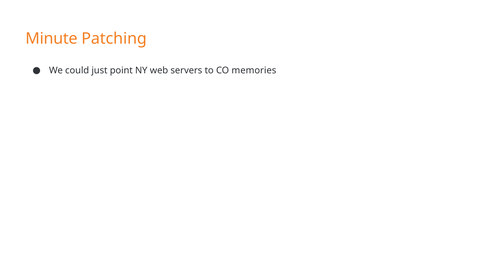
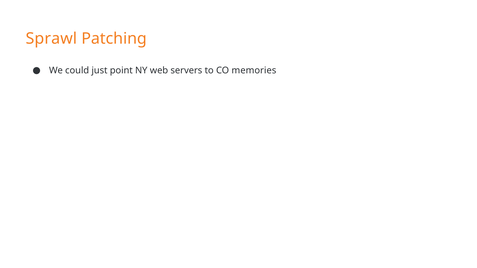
Minute: Minute -> Sprawl
